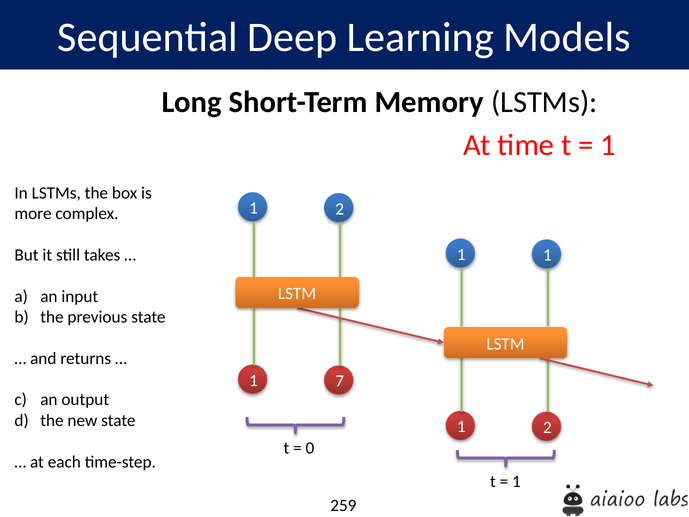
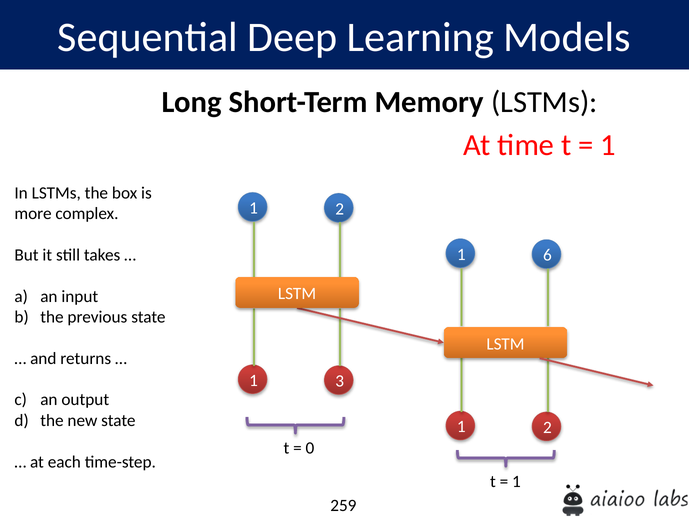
1 at (547, 255): 1 -> 6
7: 7 -> 3
